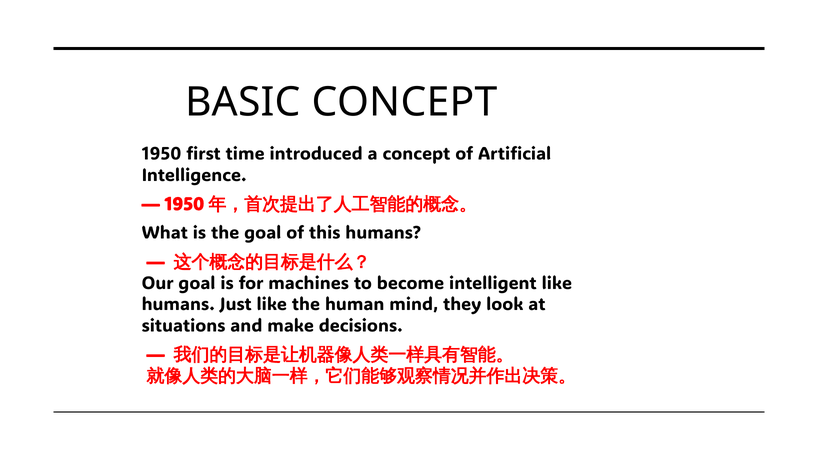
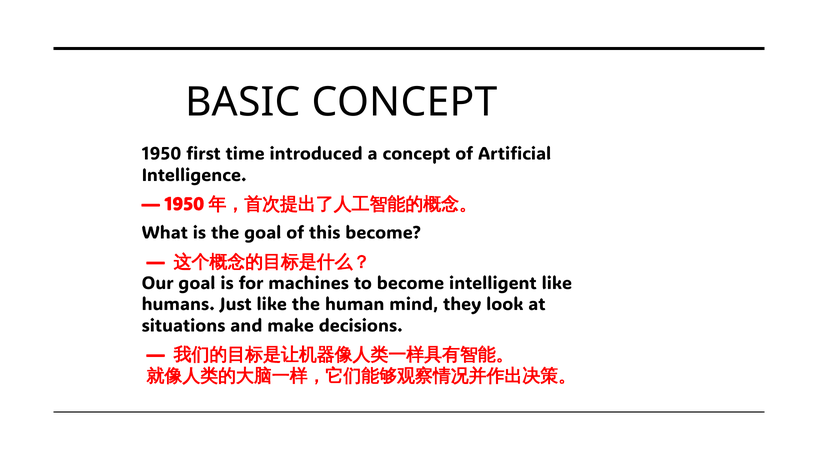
this humans: humans -> become
